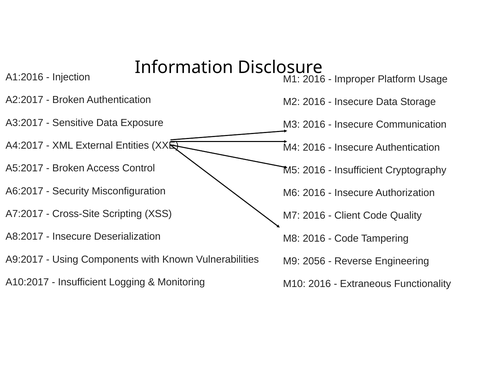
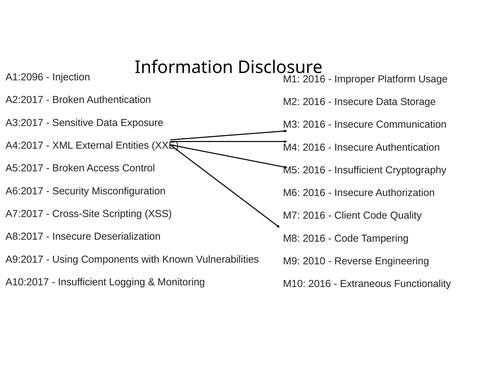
A1:2016: A1:2016 -> A1:2096
2056: 2056 -> 2010
